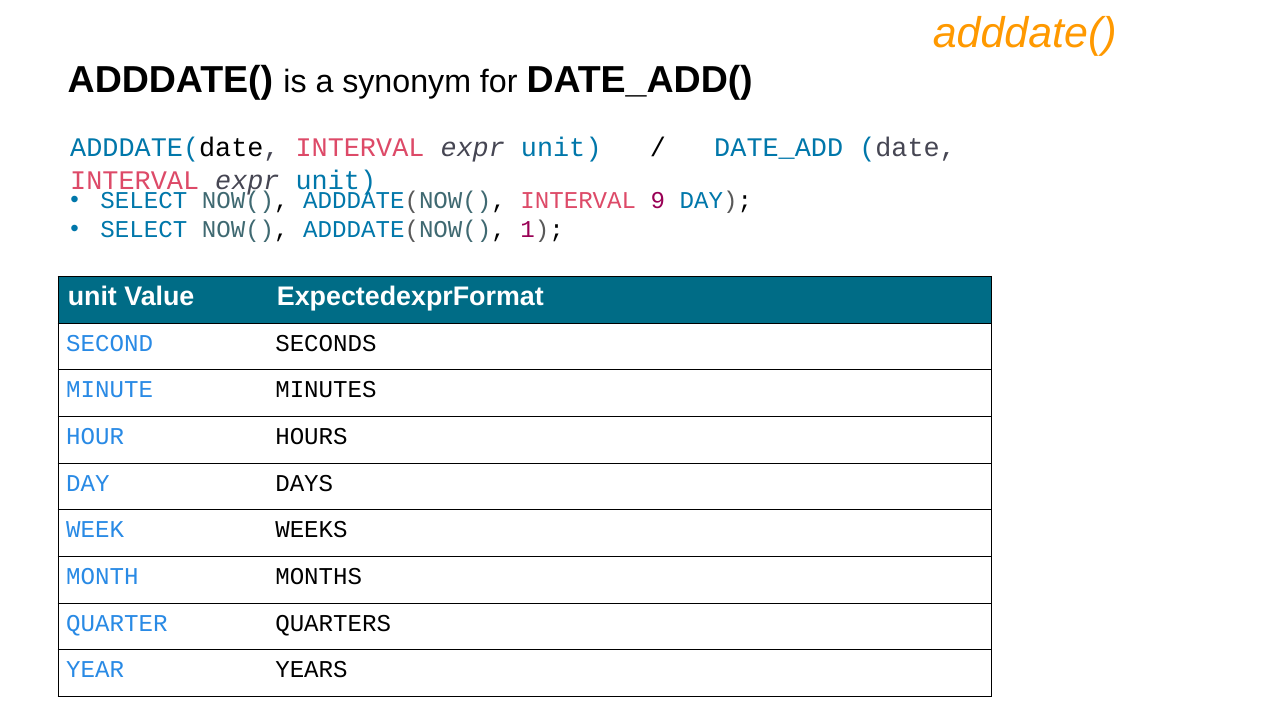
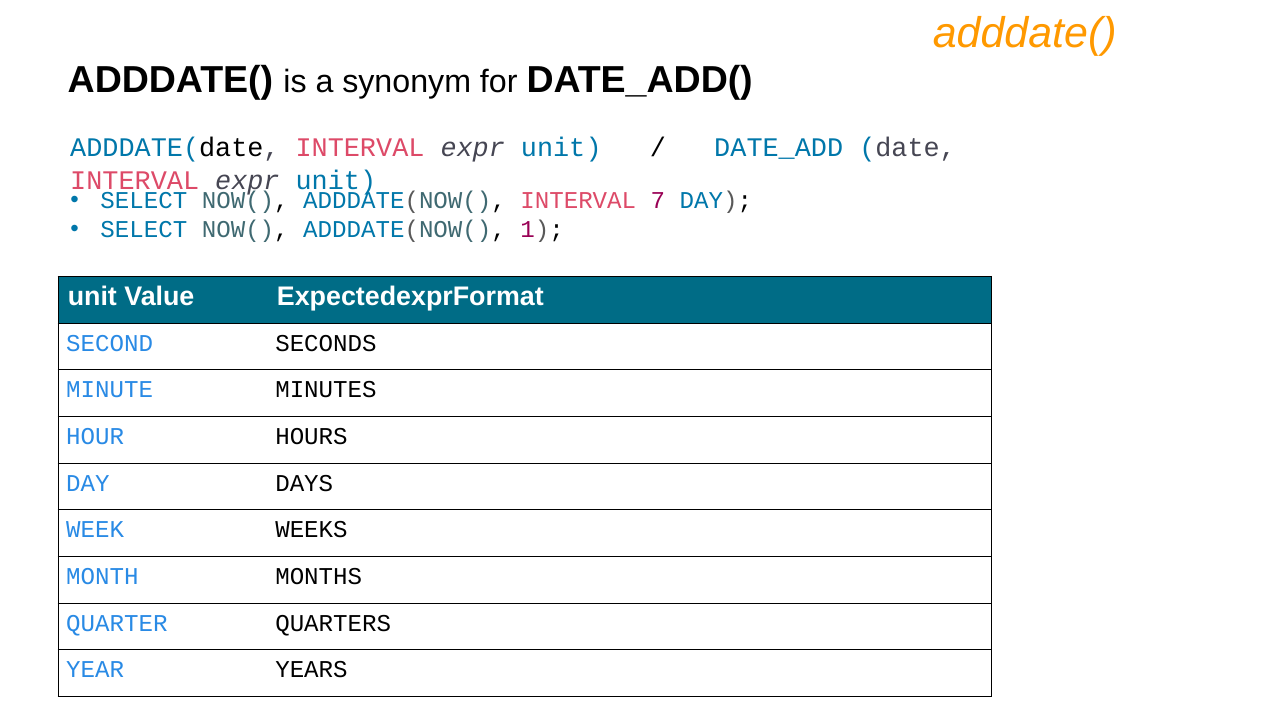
9: 9 -> 7
